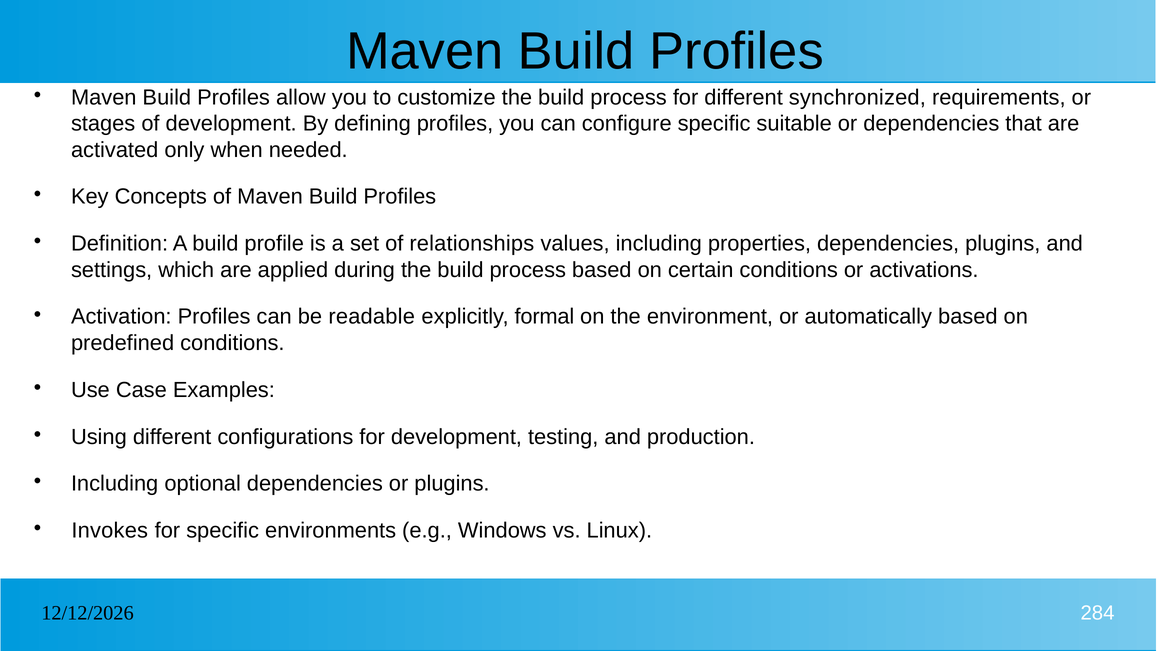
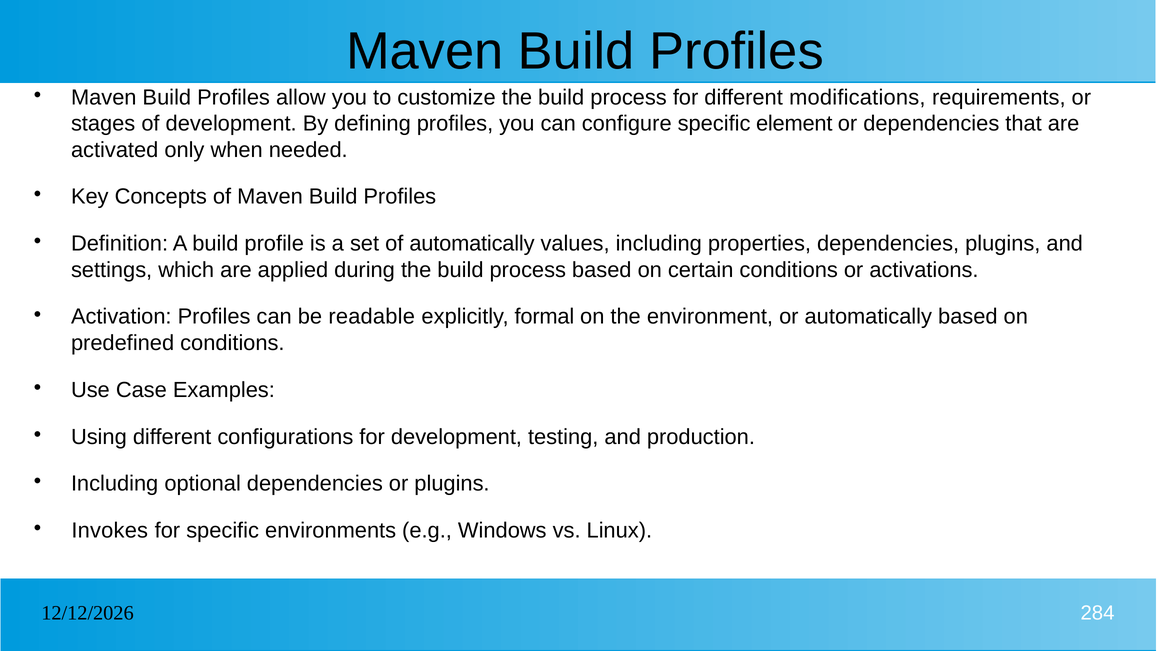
synchronized: synchronized -> modifications
suitable: suitable -> element
of relationships: relationships -> automatically
